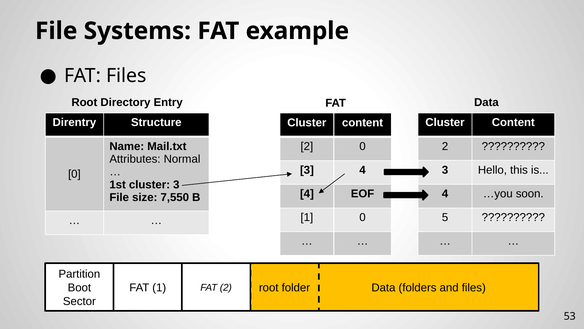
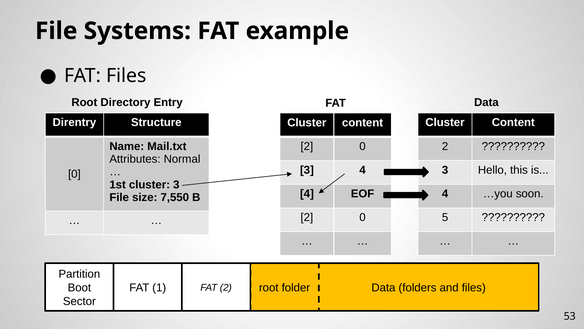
1 at (307, 217): 1 -> 2
